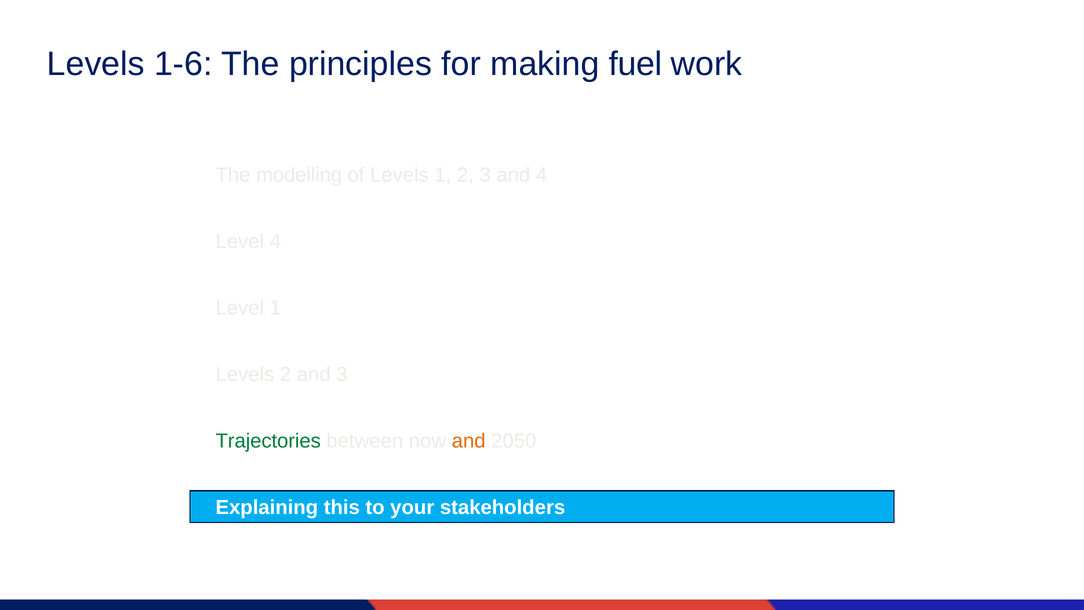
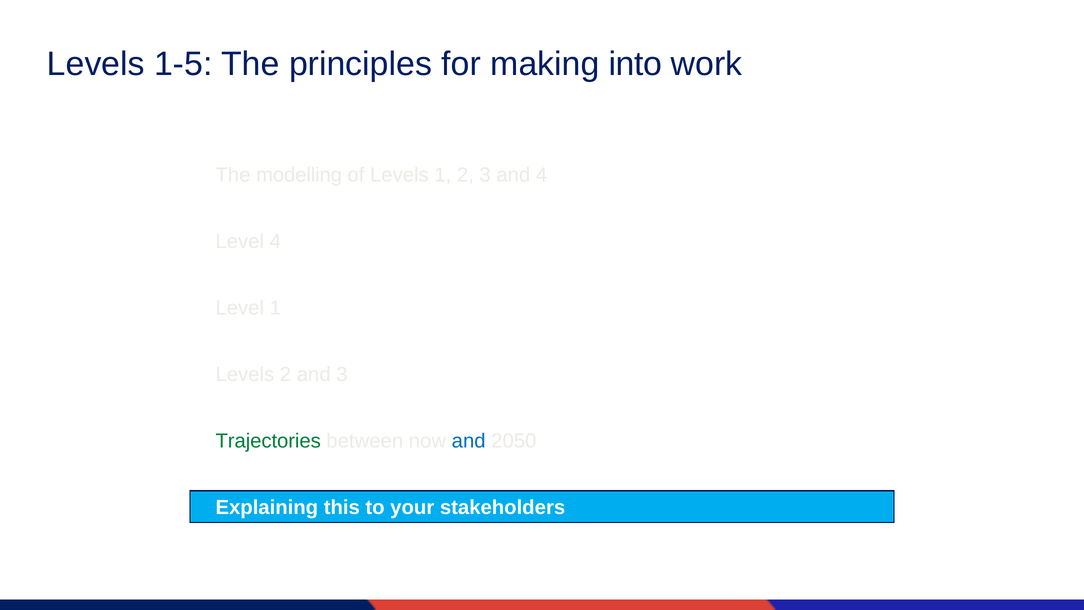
1-6: 1-6 -> 1-5
fuel: fuel -> into
and at (469, 441) colour: orange -> blue
